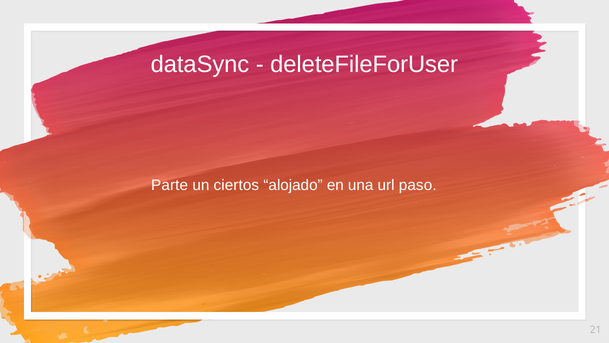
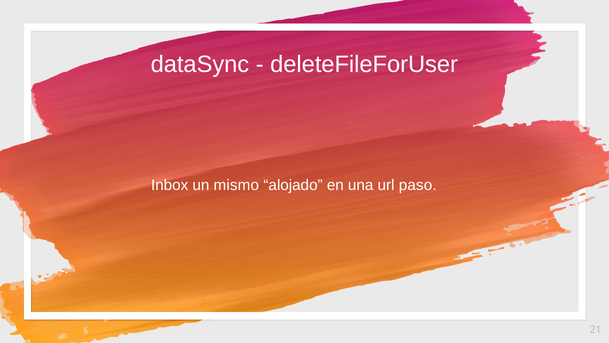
Parte: Parte -> Inbox
ciertos: ciertos -> mismo
